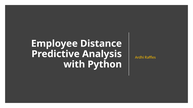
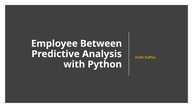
Distance: Distance -> Between
